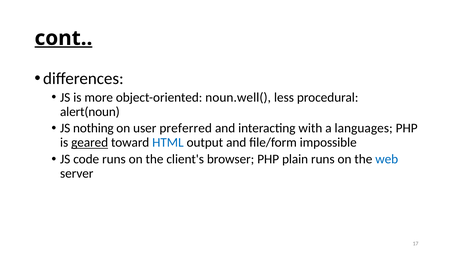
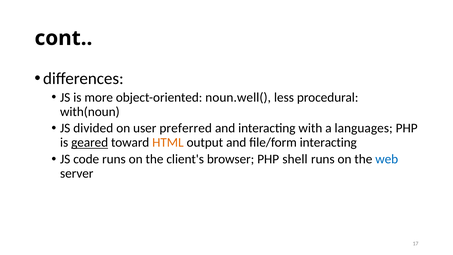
cont underline: present -> none
alert(noun: alert(noun -> with(noun
nothing: nothing -> divided
HTML colour: blue -> orange
file/form impossible: impossible -> interacting
plain: plain -> shell
